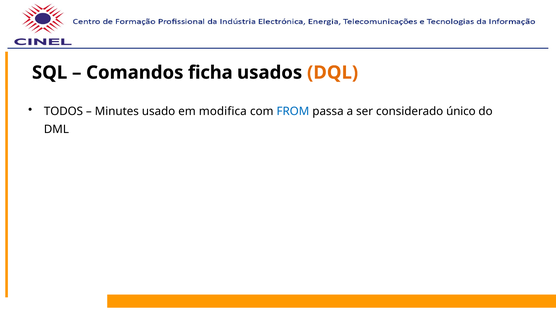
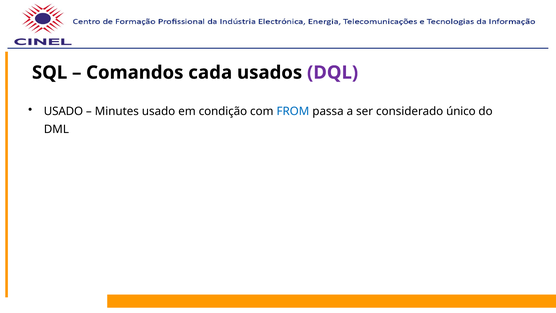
ficha: ficha -> cada
DQL colour: orange -> purple
TODOS at (63, 111): TODOS -> USADO
modifica: modifica -> condição
